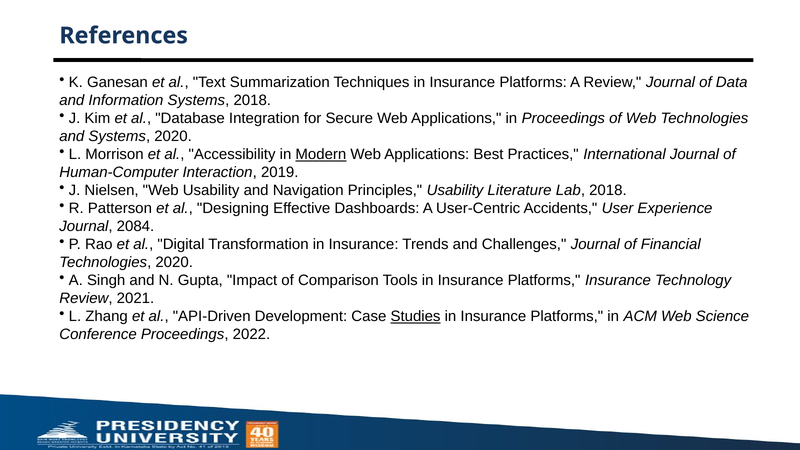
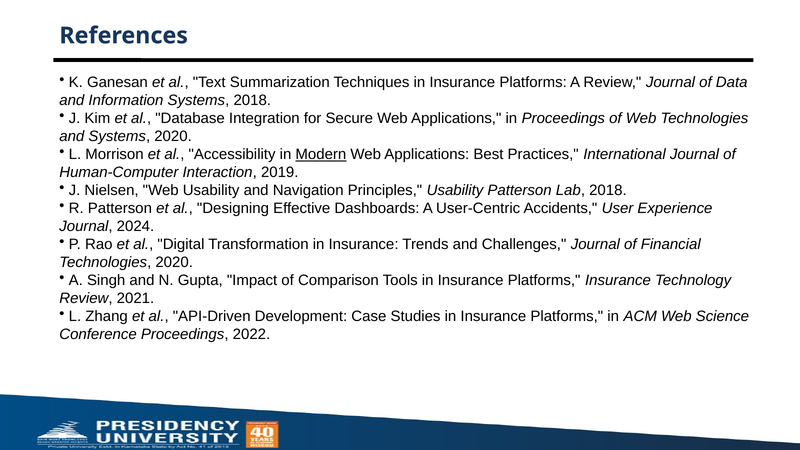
Usability Literature: Literature -> Patterson
2084: 2084 -> 2024
Studies underline: present -> none
